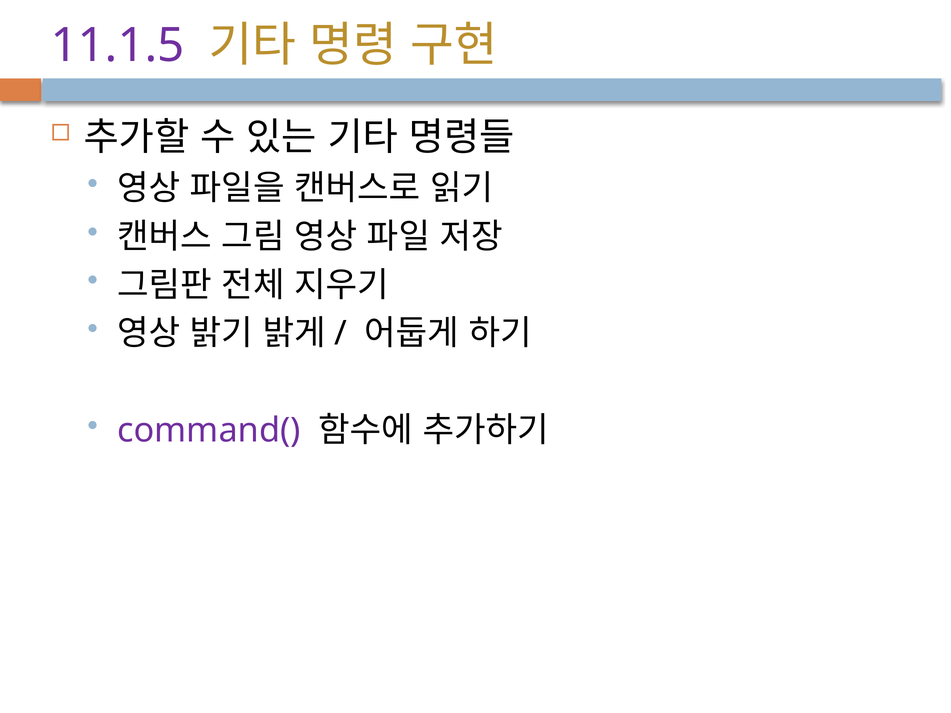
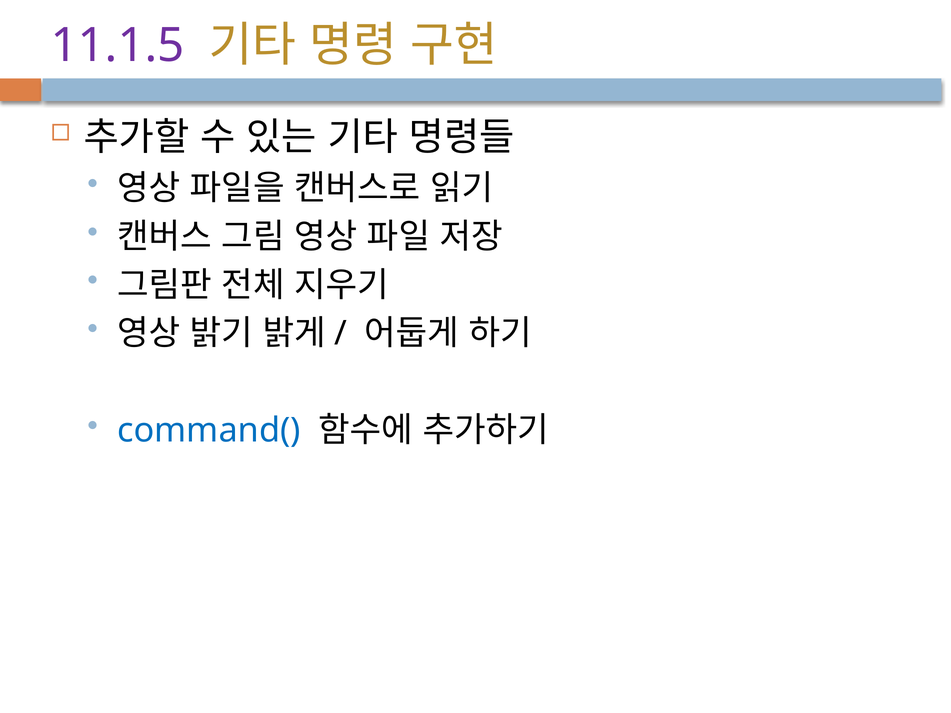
command( colour: purple -> blue
